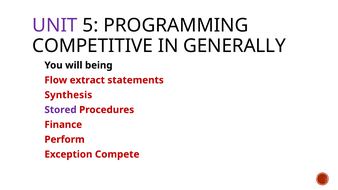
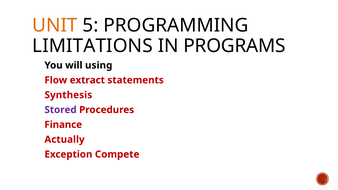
UNIT colour: purple -> orange
COMPETITIVE: COMPETITIVE -> LIMITATIONS
GENERALLY: GENERALLY -> PROGRAMS
being: being -> using
Perform: Perform -> Actually
